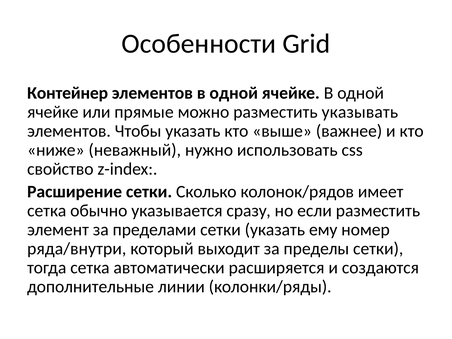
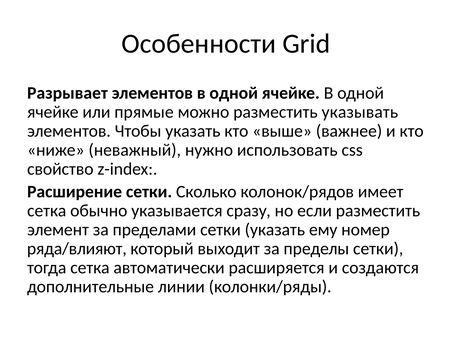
Контейнер: Контейнер -> Разрывает
ряда/внутри: ряда/внутри -> ряда/влияют
